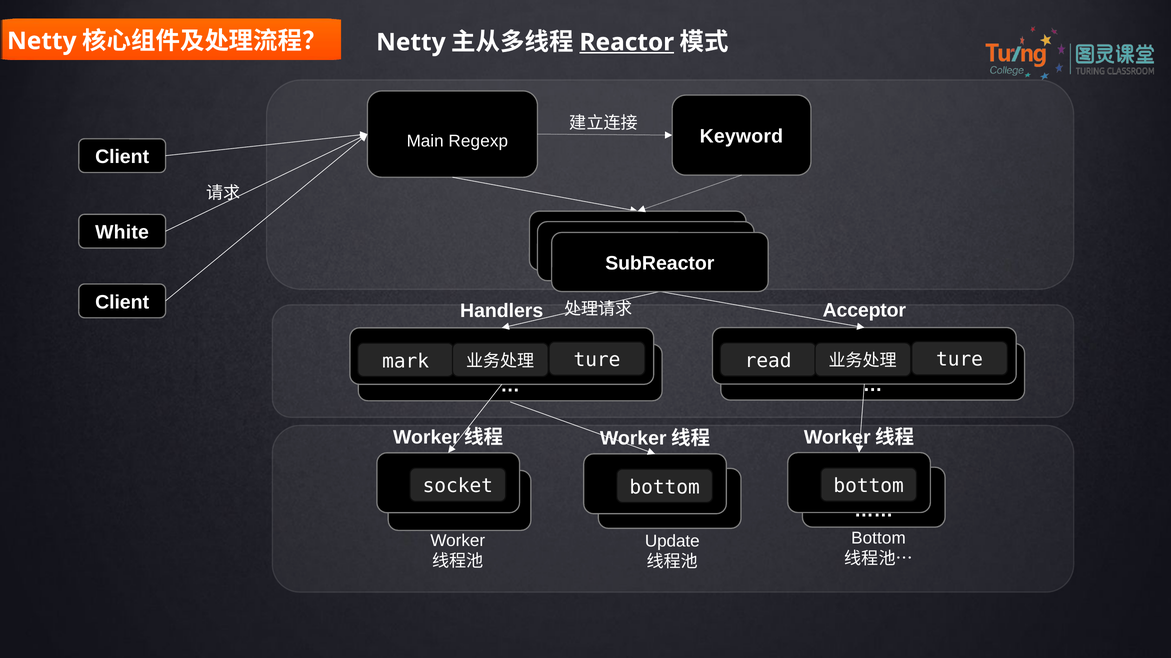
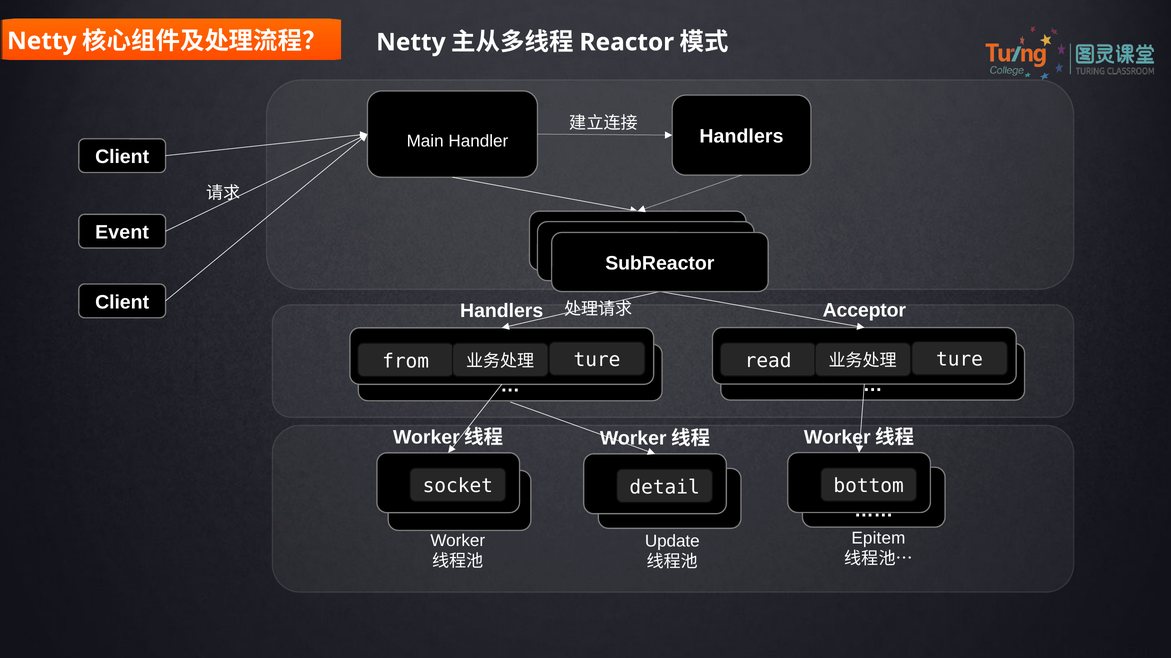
Reactor underline: present -> none
Keyword at (741, 137): Keyword -> Handlers
Regexp: Regexp -> Handler
White: White -> Event
mark: mark -> from
bottom at (665, 488): bottom -> detail
Bottom at (878, 539): Bottom -> Epitem
